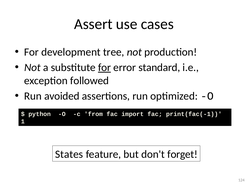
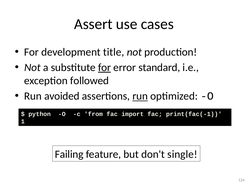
tree: tree -> title
run at (140, 96) underline: none -> present
States: States -> Failing
forget: forget -> single
